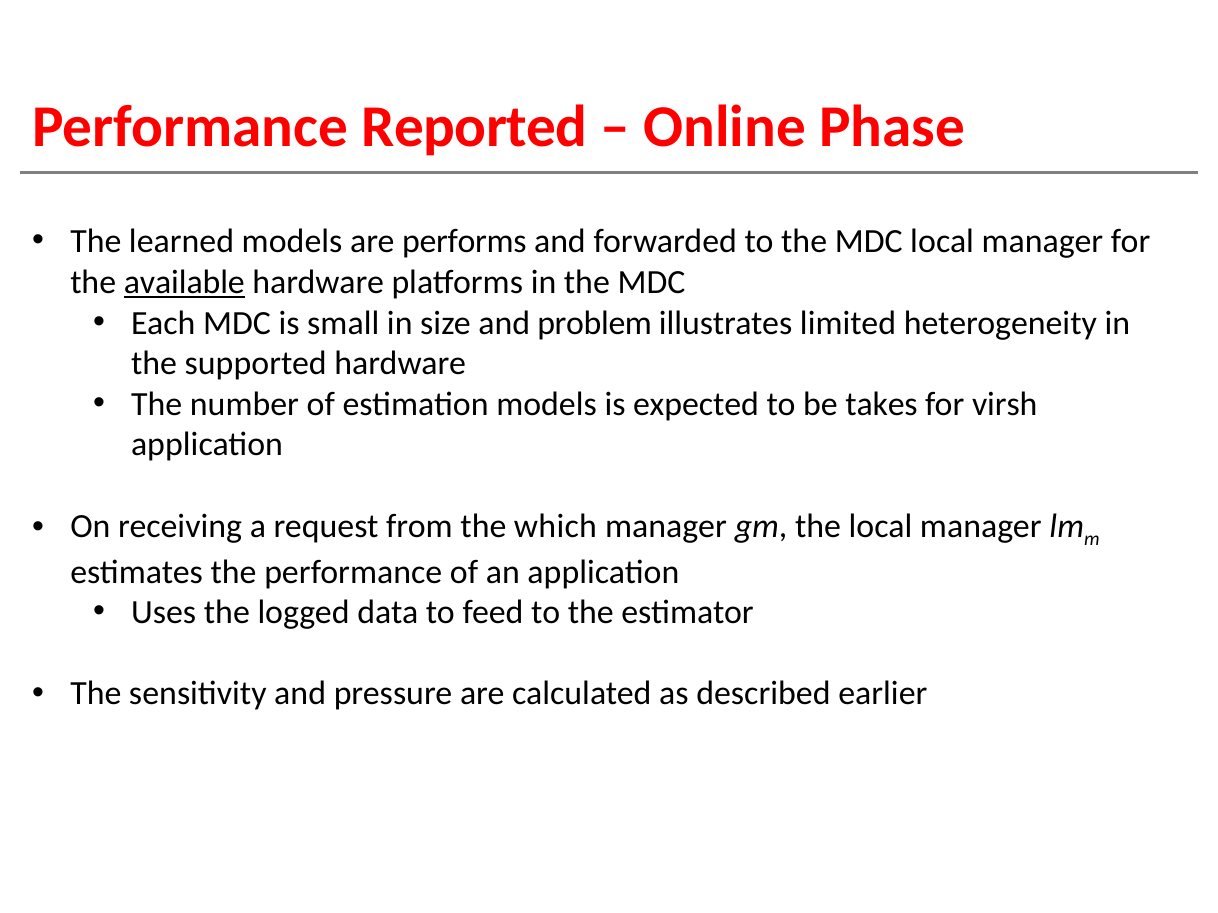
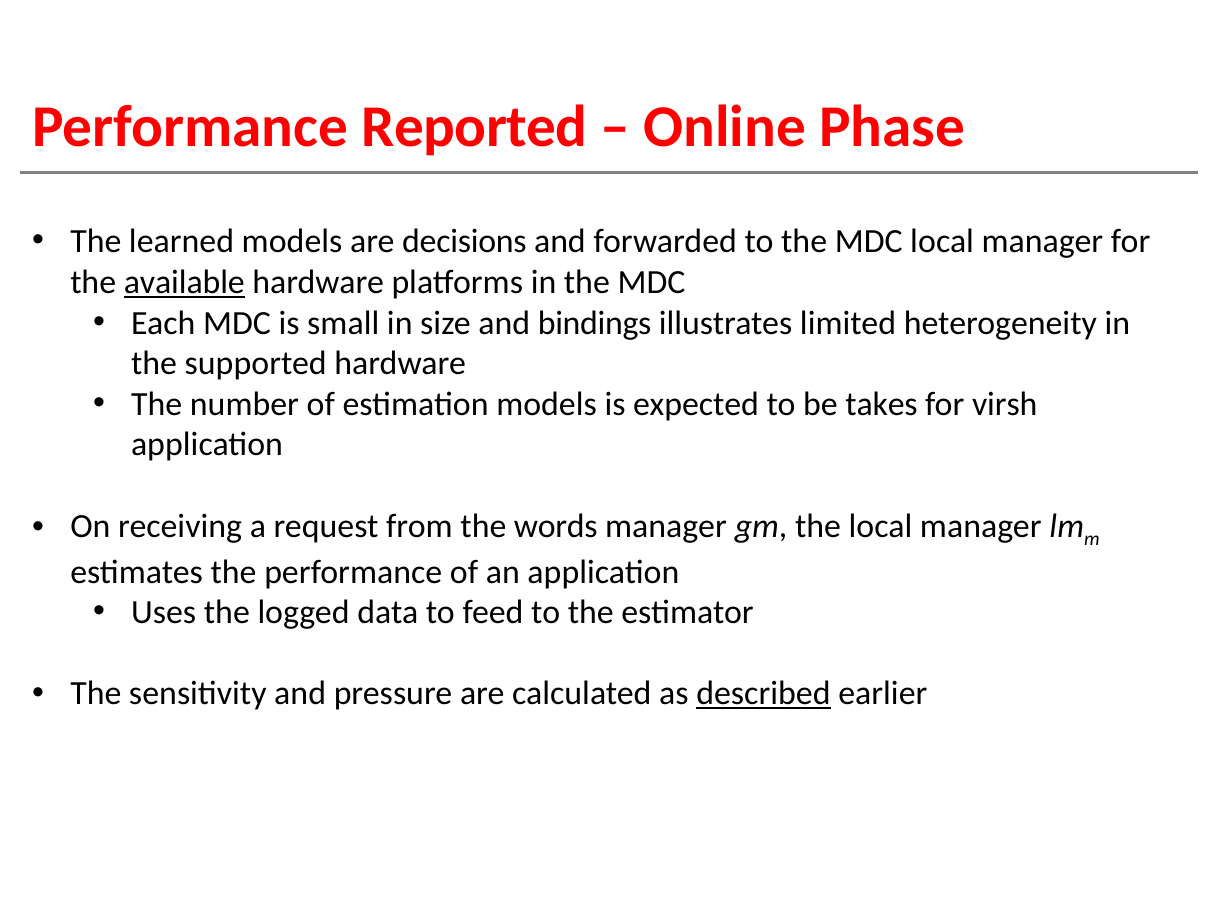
performs: performs -> decisions
problem: problem -> bindings
which: which -> words
described underline: none -> present
